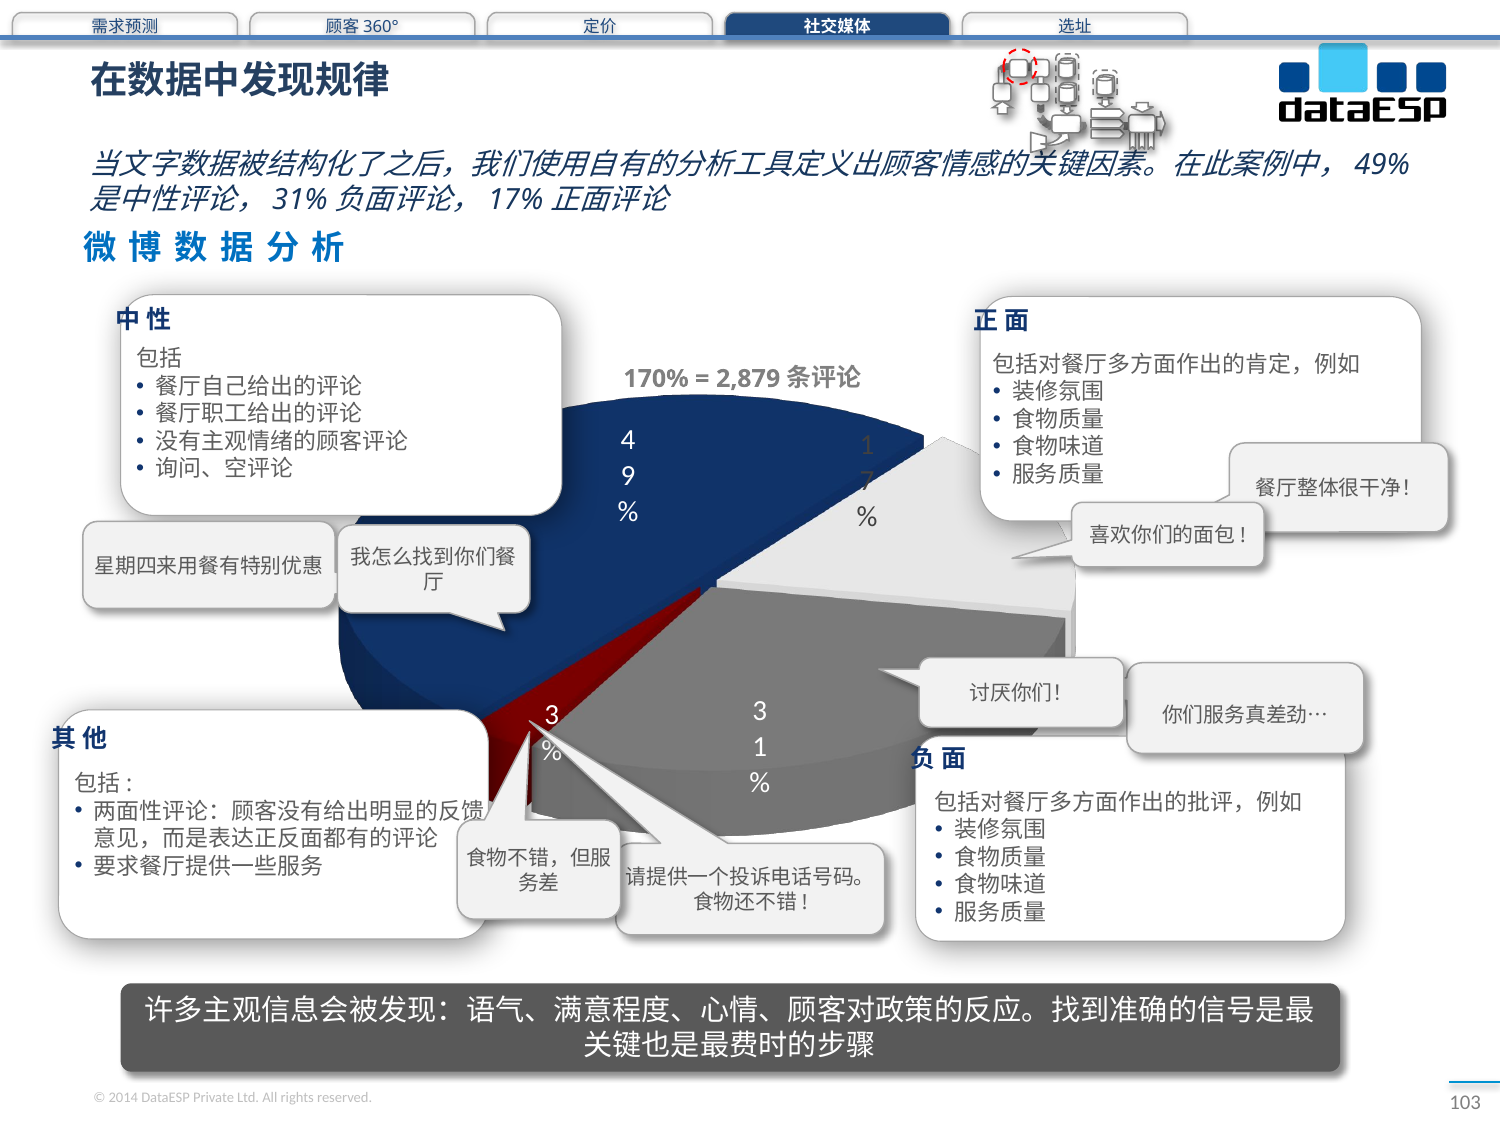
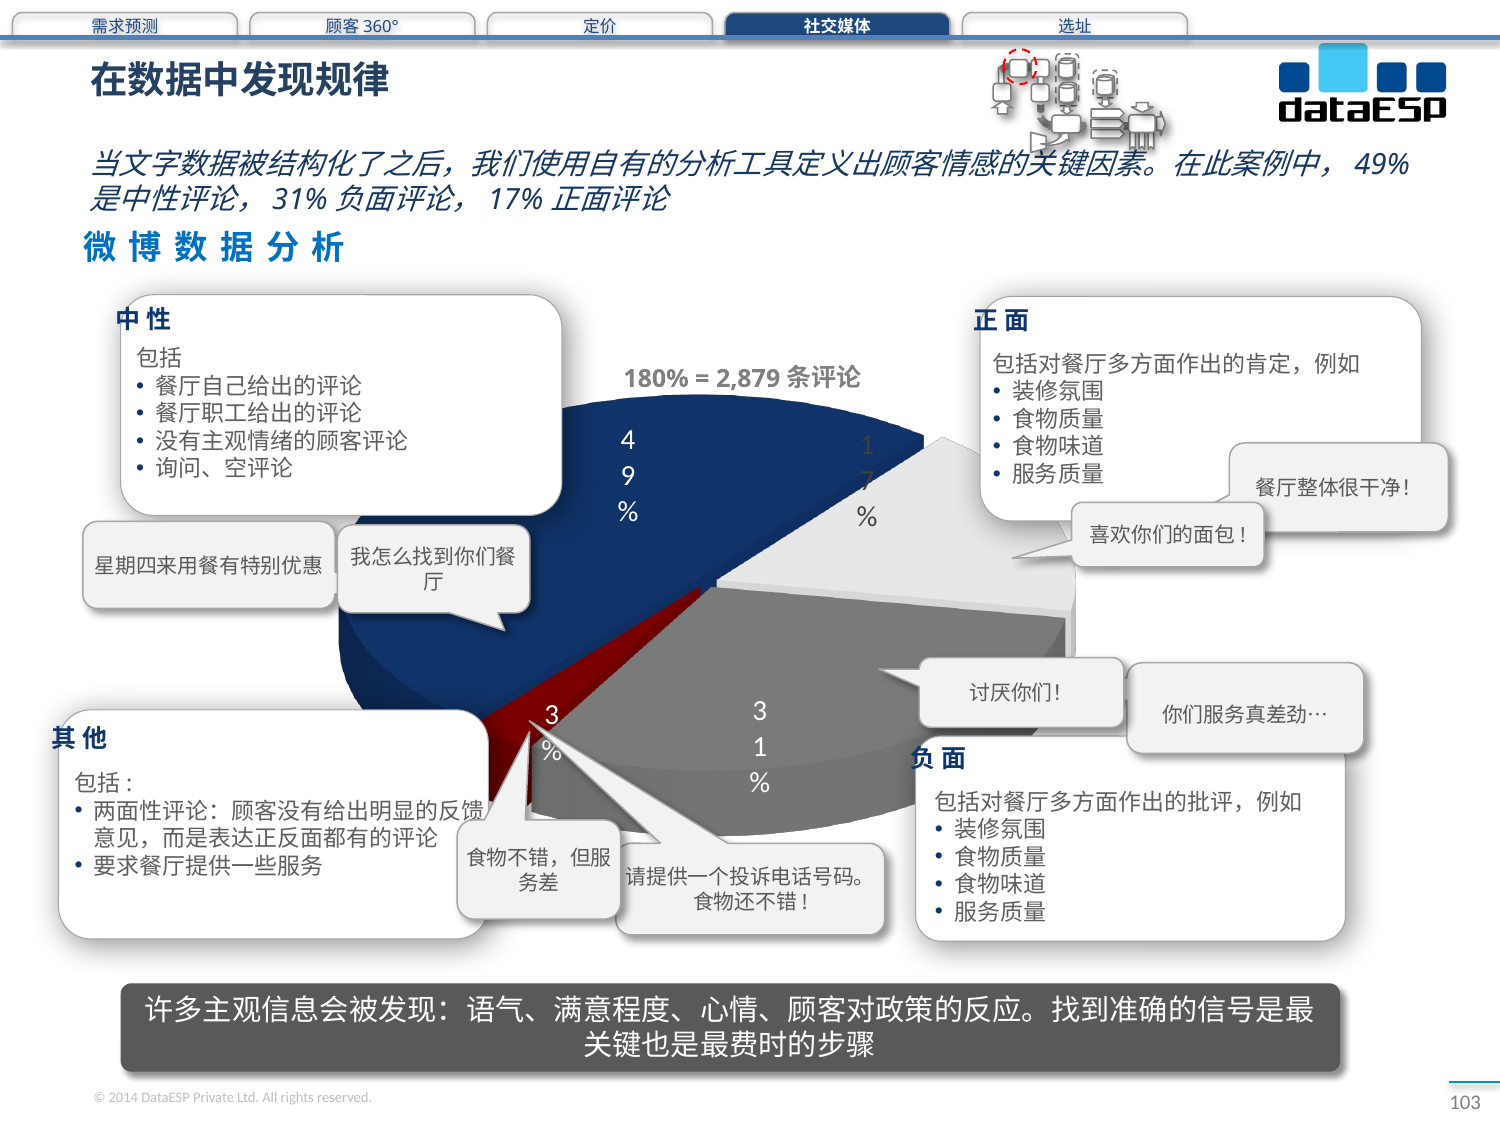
170%: 170% -> 180%
